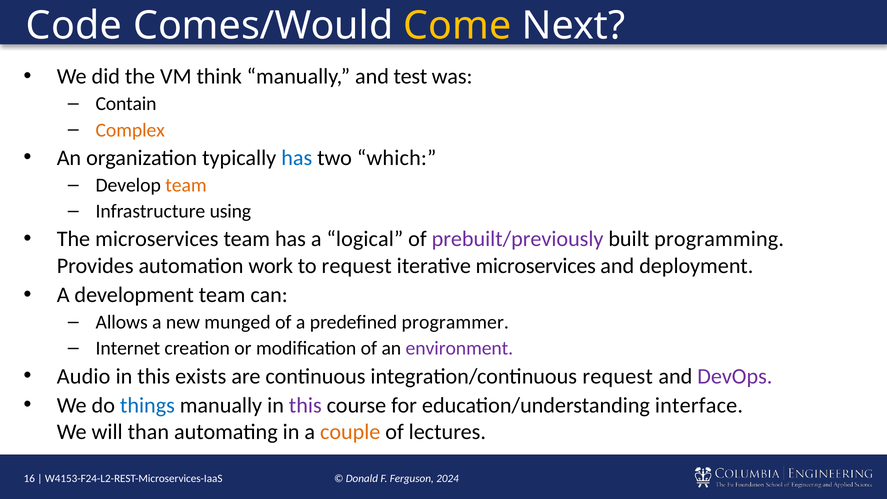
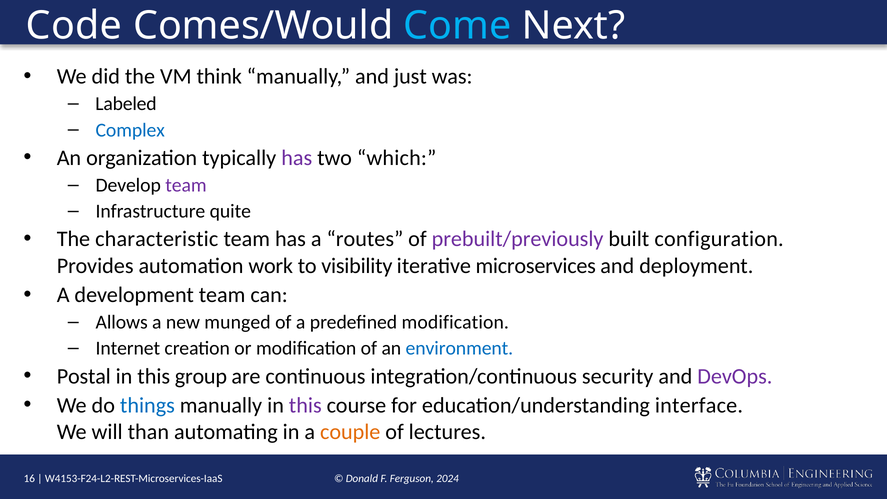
Come colour: yellow -> light blue
test: test -> just
Contain: Contain -> Labeled
Complex colour: orange -> blue
has at (297, 158) colour: blue -> purple
team at (186, 185) colour: orange -> purple
using: using -> quite
The microservices: microservices -> characteristic
logical: logical -> routes
programming: programming -> configuration
to request: request -> visibility
predefined programmer: programmer -> modification
environment colour: purple -> blue
Audio: Audio -> Postal
exists: exists -> group
integration/continuous request: request -> security
